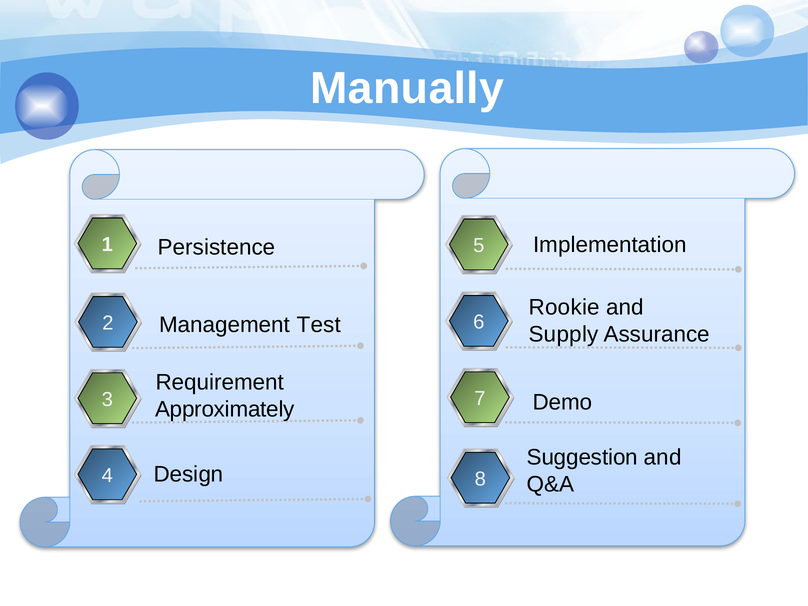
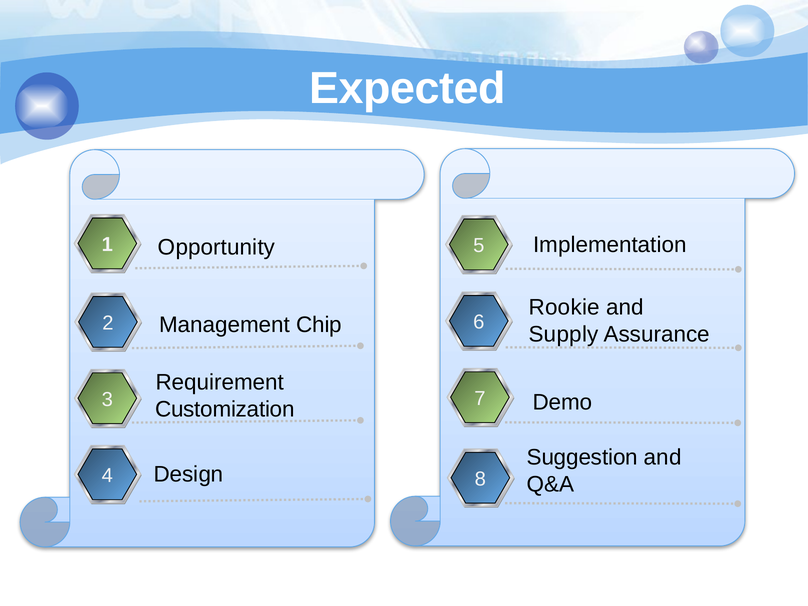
Manually: Manually -> Expected
Persistence: Persistence -> Opportunity
Test: Test -> Chip
Approximately: Approximately -> Customization
